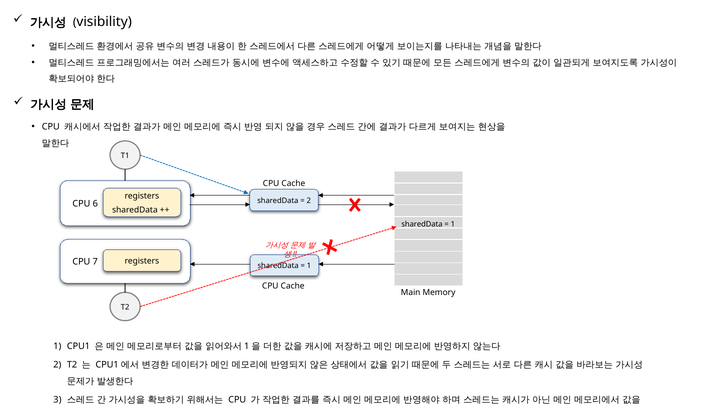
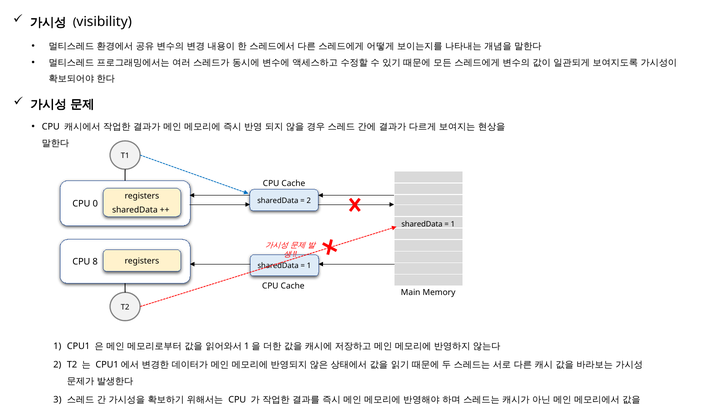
6: 6 -> 0
7: 7 -> 8
